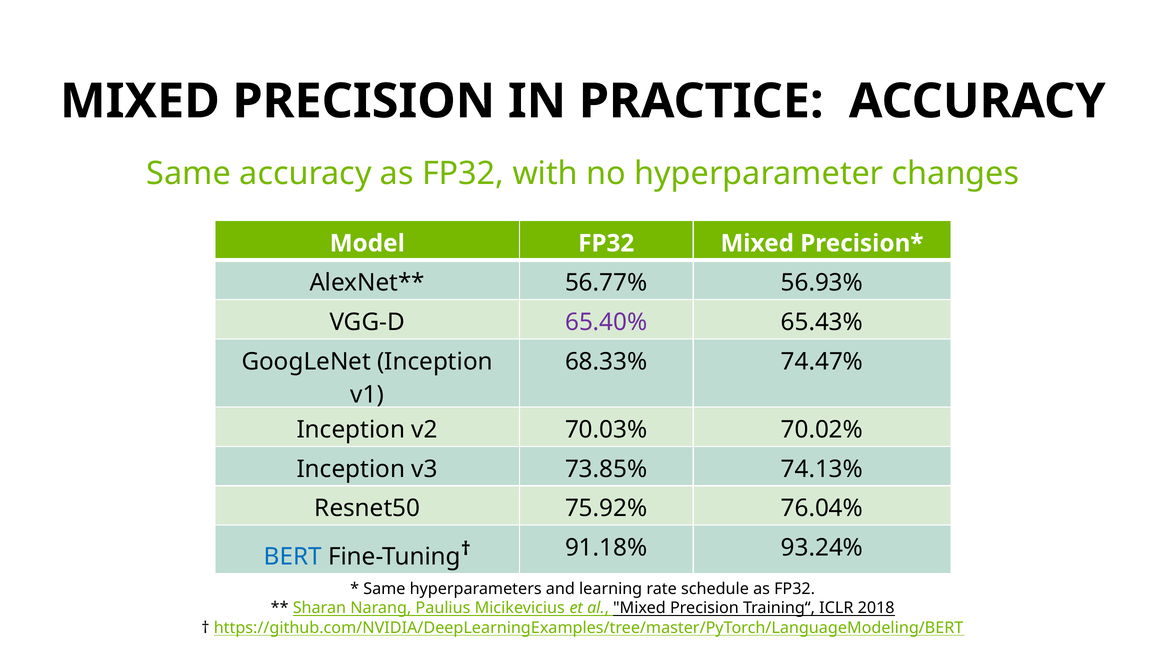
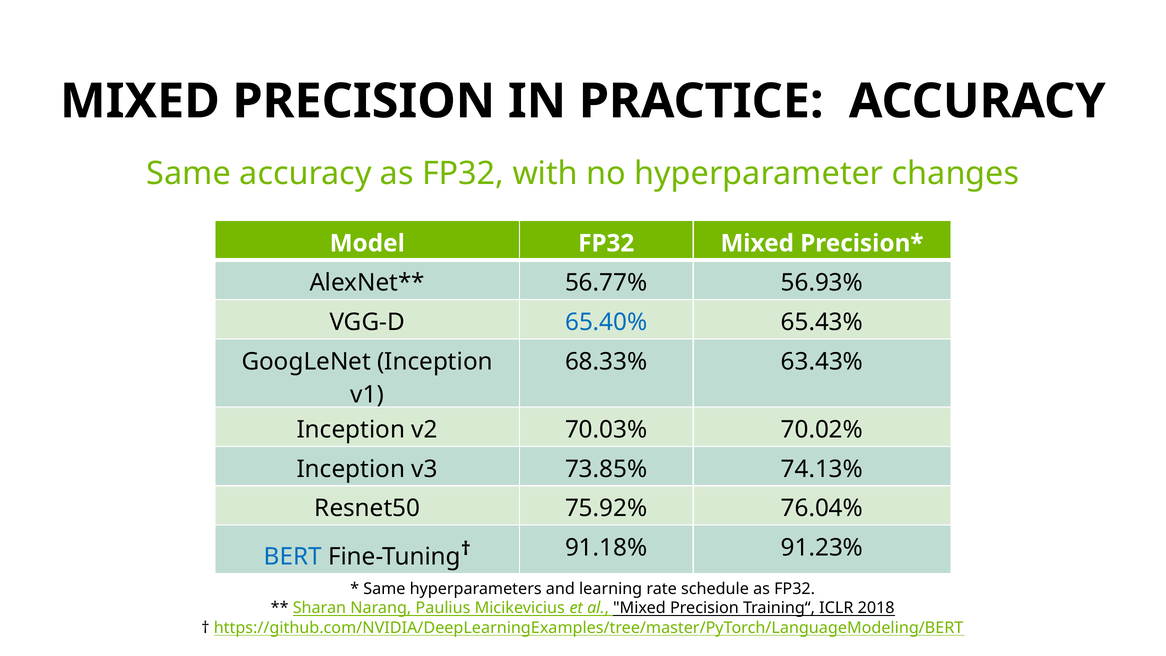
65.40% colour: purple -> blue
74.47%: 74.47% -> 63.43%
93.24%: 93.24% -> 91.23%
